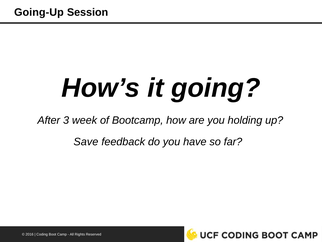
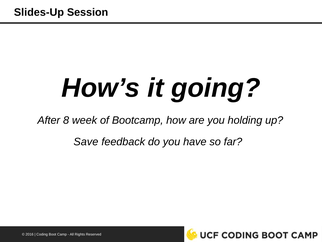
Going-Up: Going-Up -> Slides-Up
3: 3 -> 8
